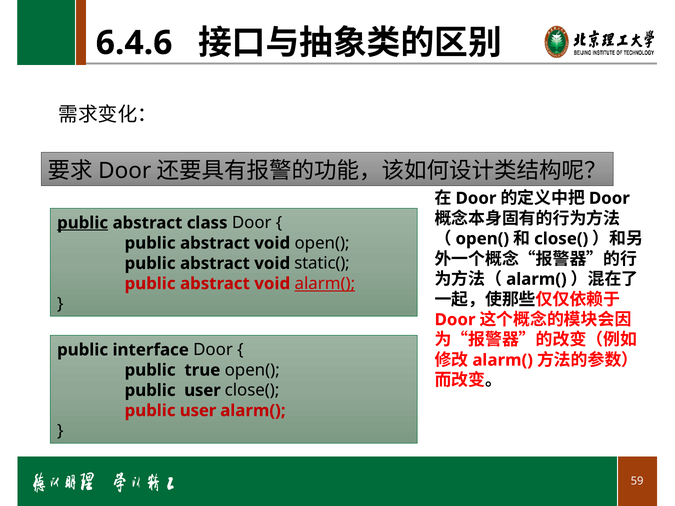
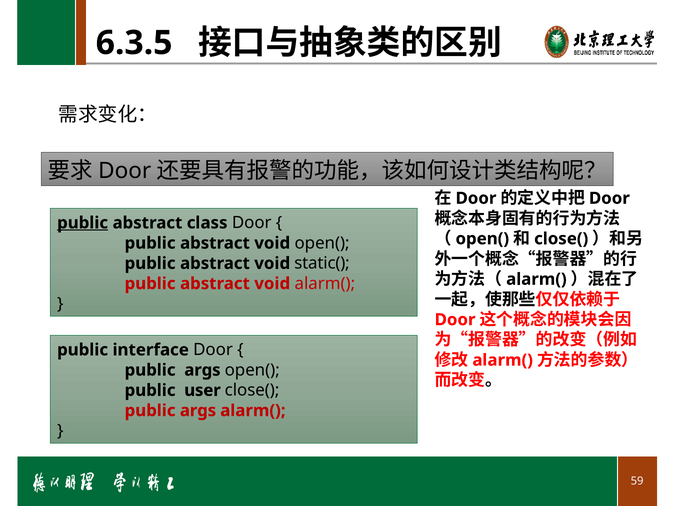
6.4.6: 6.4.6 -> 6.3.5
alarm( at (325, 284) underline: present -> none
true at (202, 370): true -> args
user at (198, 411): user -> args
